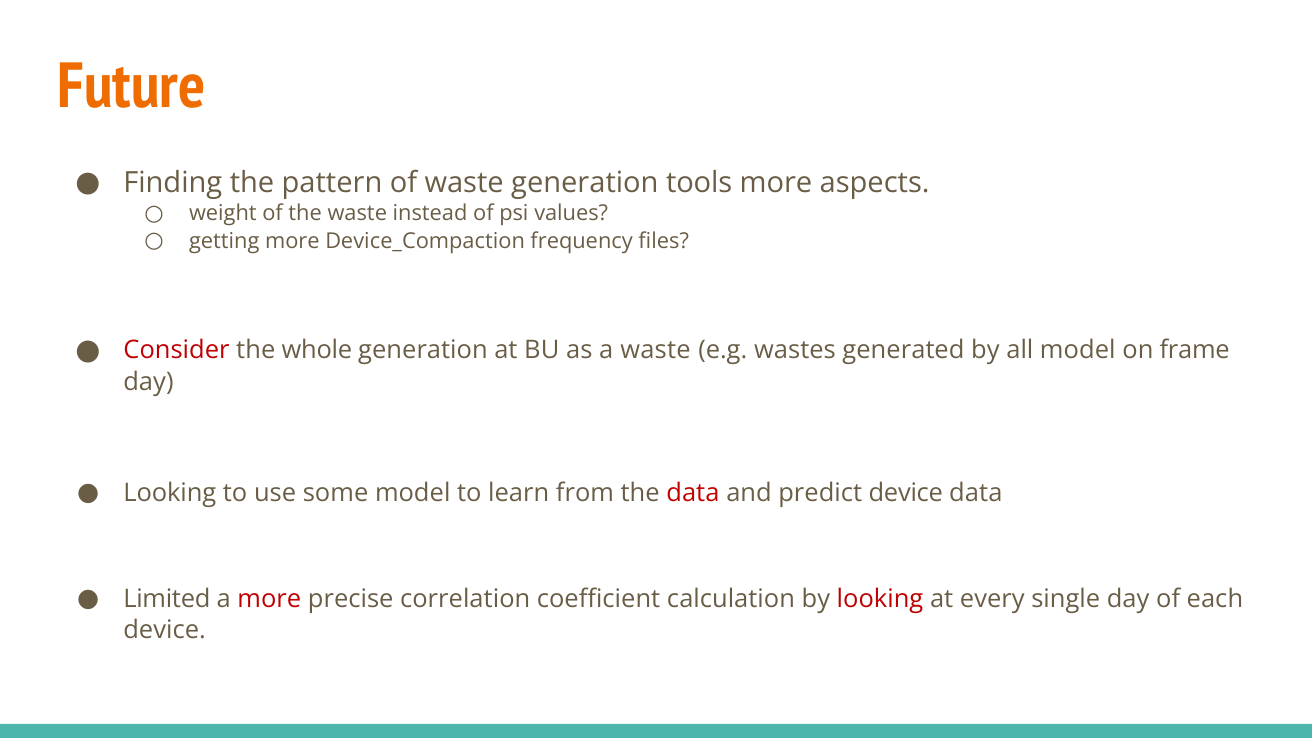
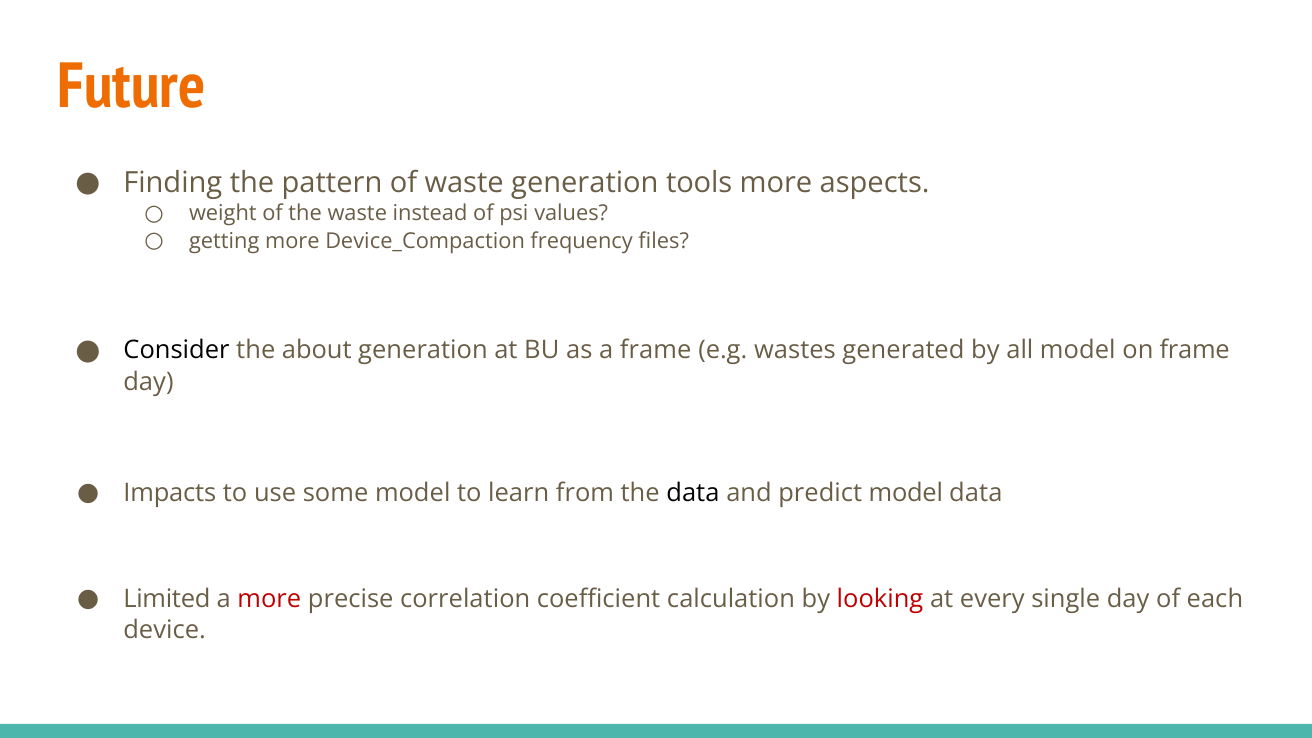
Consider colour: red -> black
whole: whole -> about
a waste: waste -> frame
Looking at (170, 493): Looking -> Impacts
data at (693, 493) colour: red -> black
predict device: device -> model
